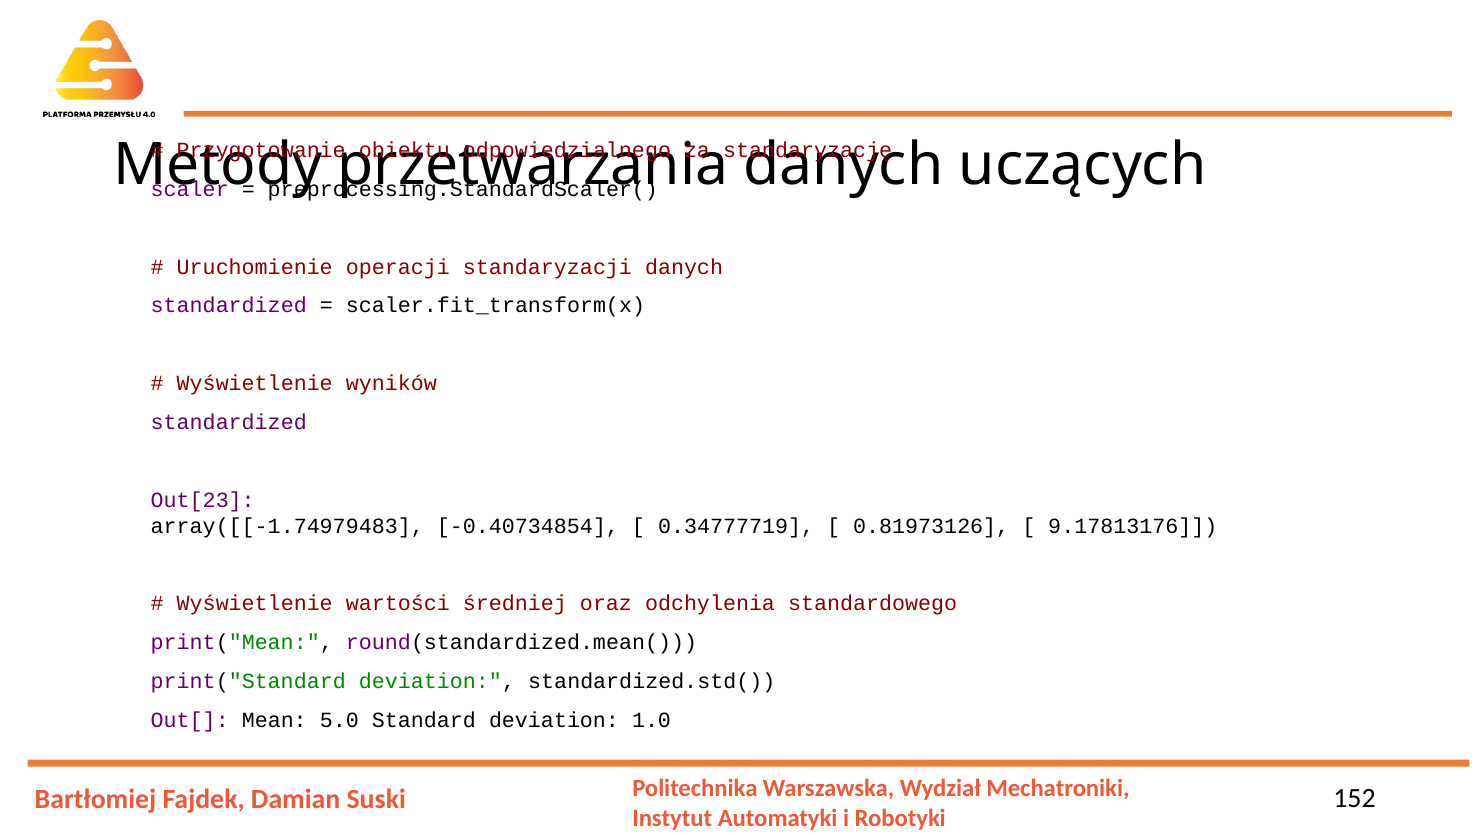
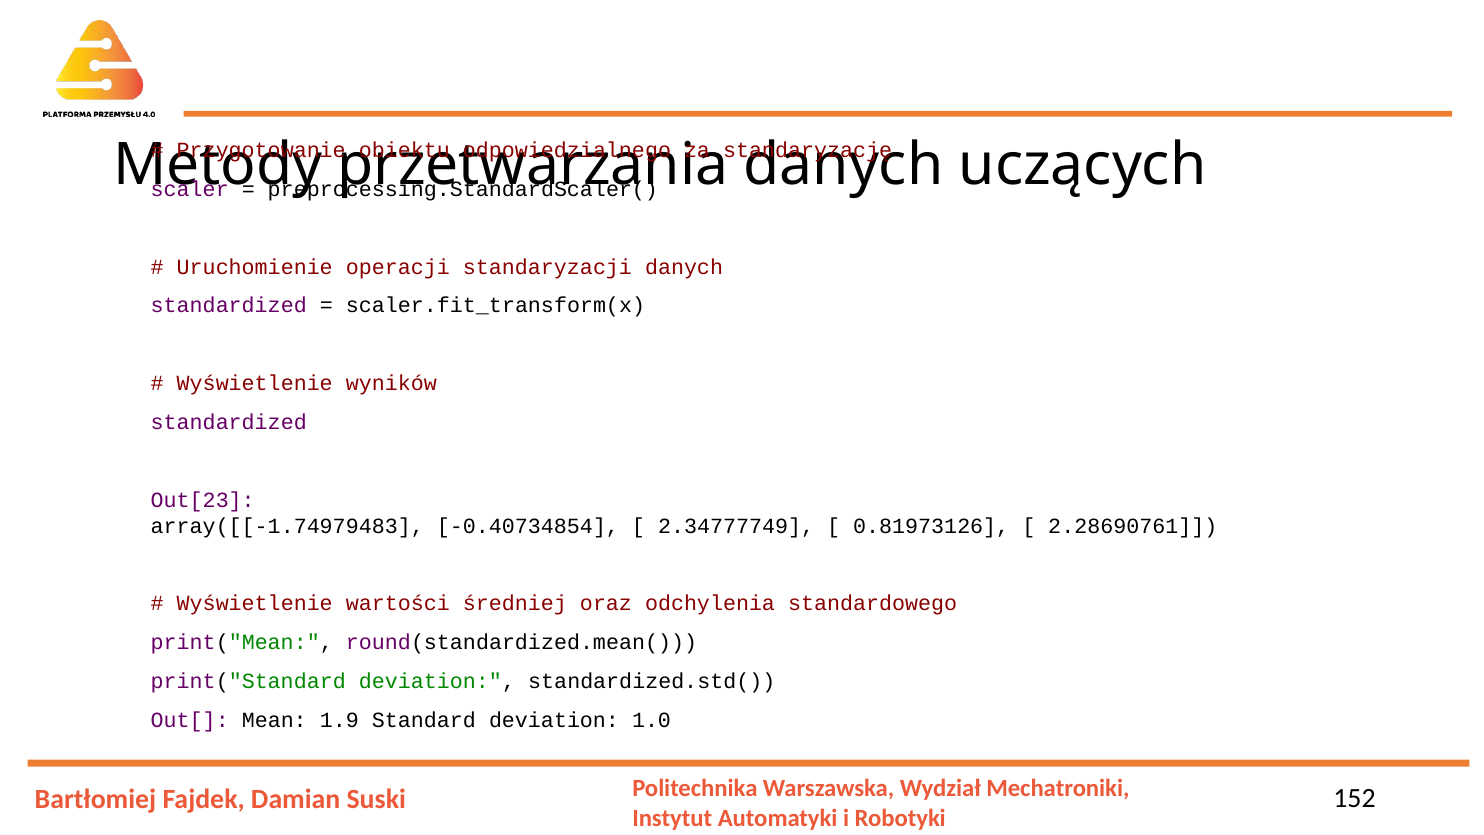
0.34777719: 0.34777719 -> 2.34777749
9.17813176: 9.17813176 -> 2.28690761
5.0: 5.0 -> 1.9
